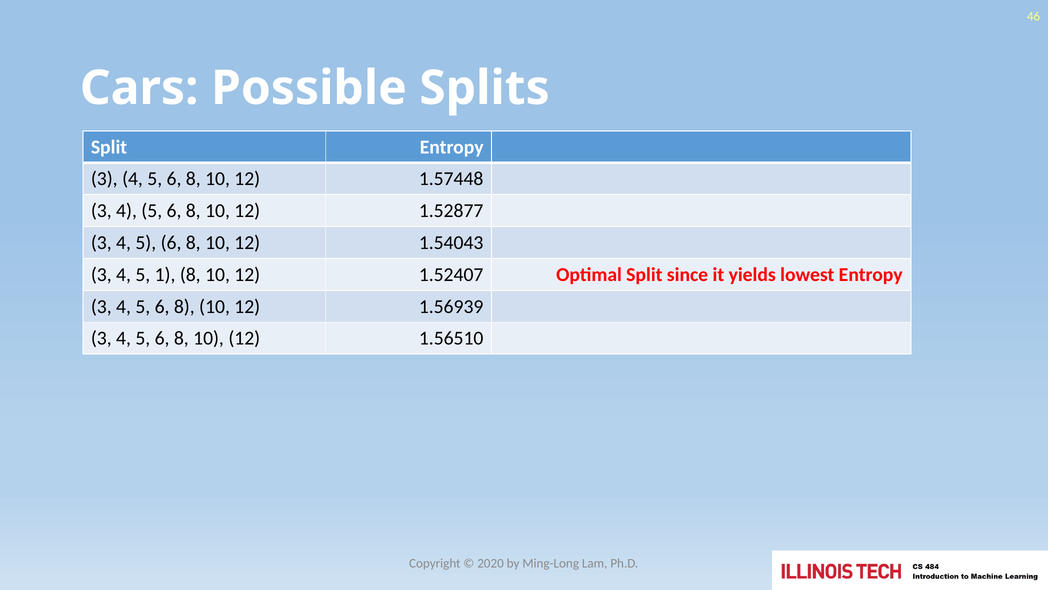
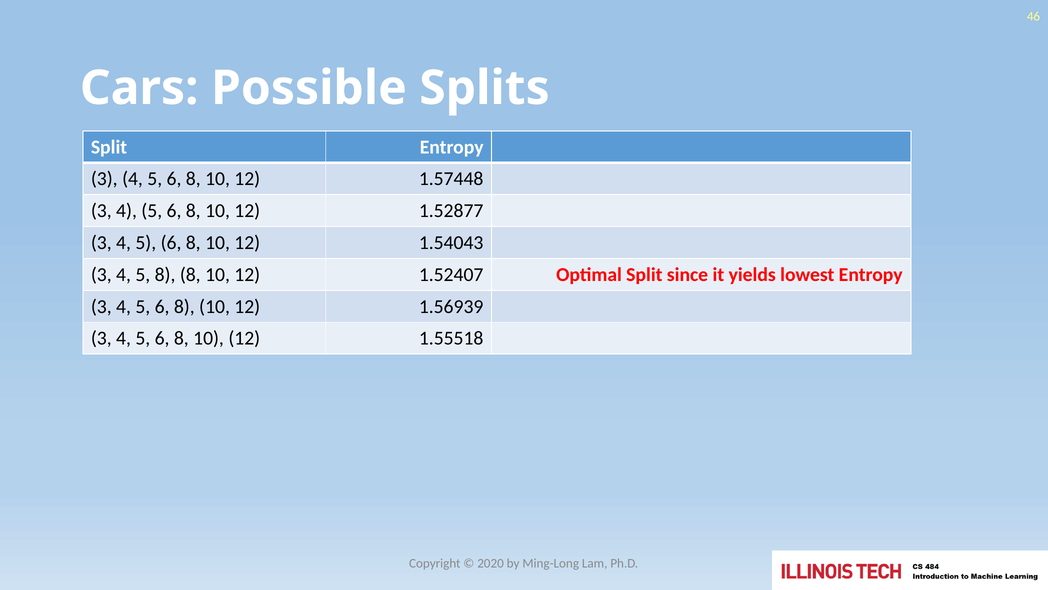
5 1: 1 -> 8
1.56510: 1.56510 -> 1.55518
